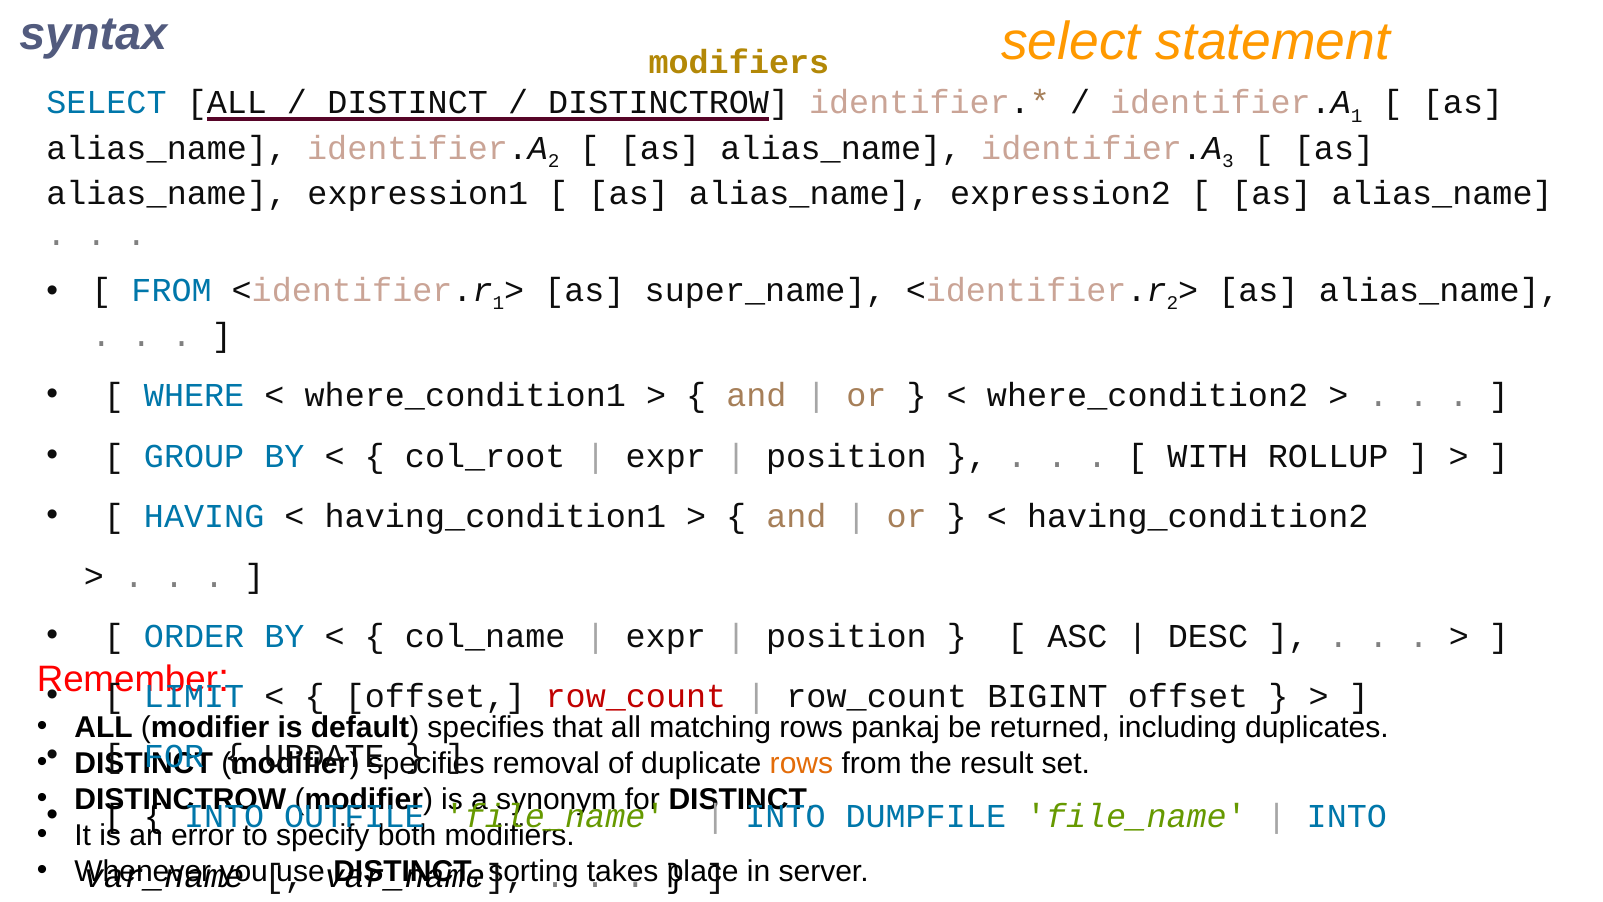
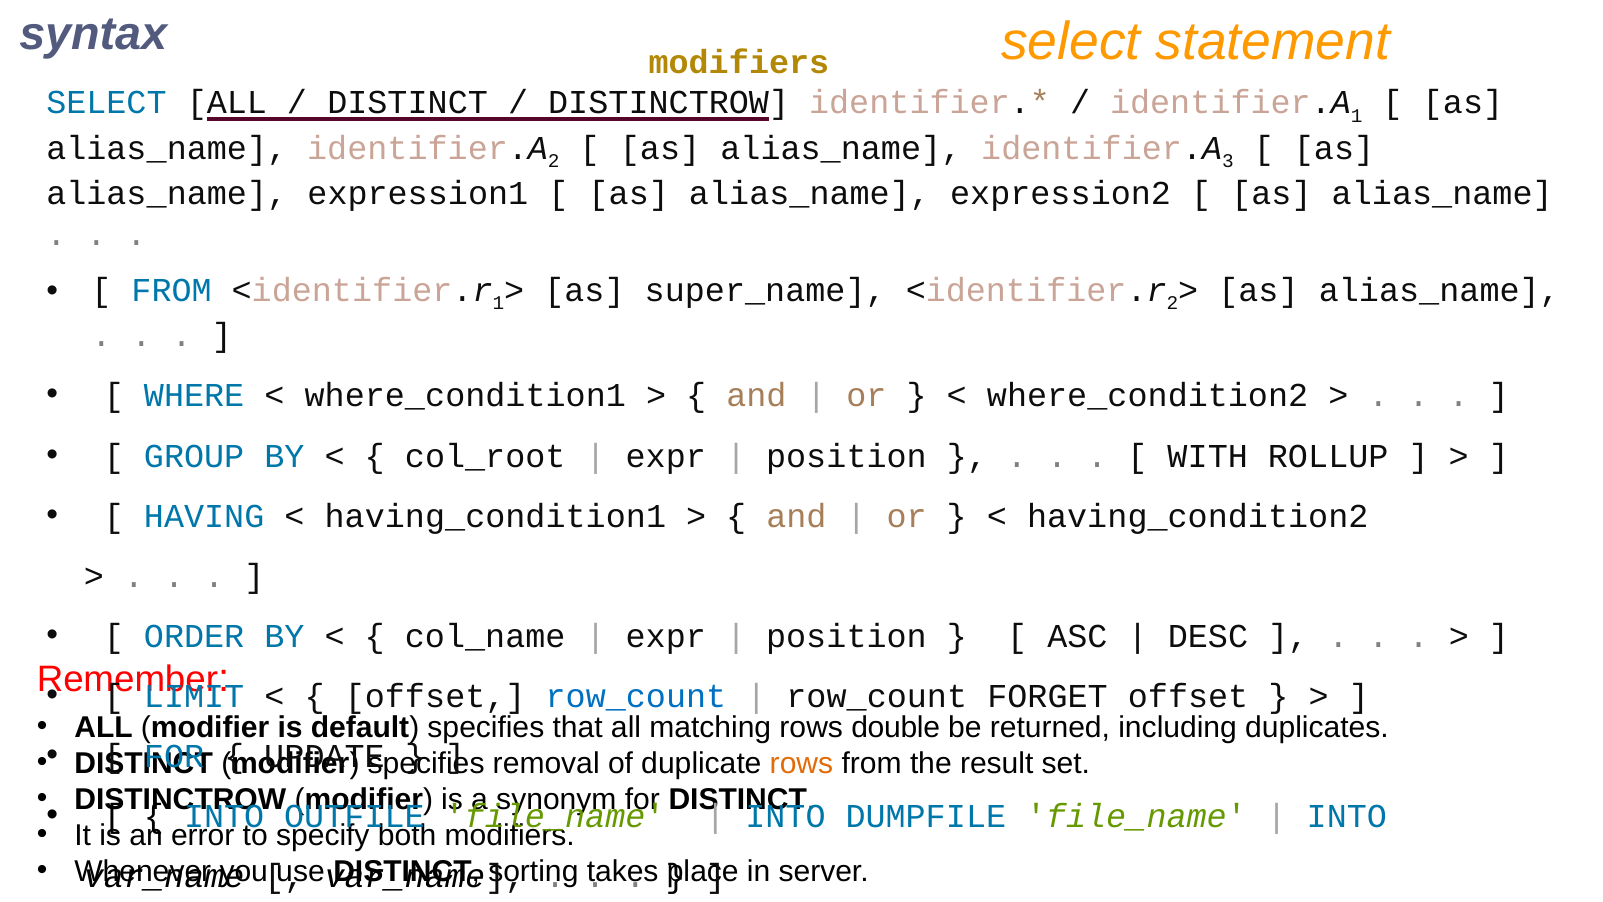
row_count at (636, 696) colour: red -> blue
BIGINT: BIGINT -> FORGET
pankaj: pankaj -> double
